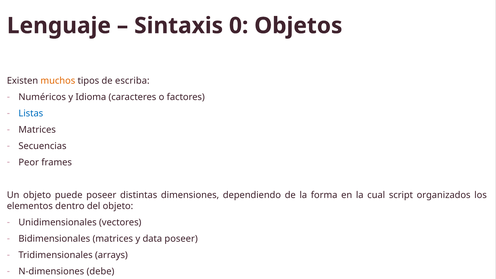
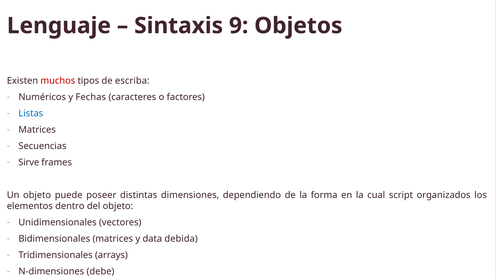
0: 0 -> 9
muchos colour: orange -> red
Idioma: Idioma -> Fechas
Peor: Peor -> Sirve
data poseer: poseer -> debida
